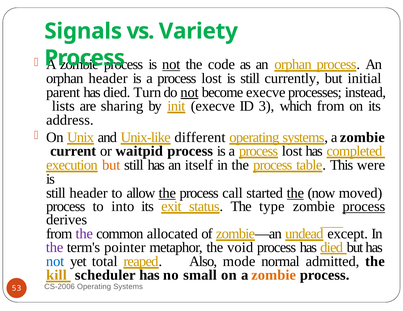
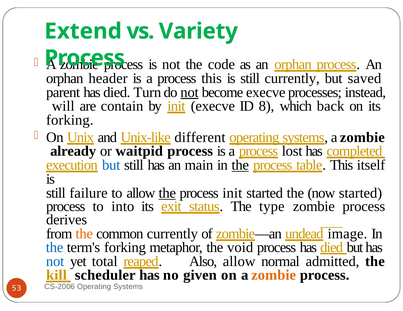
Signals: Signals -> Extend
not at (171, 65) underline: present -> none
lost at (212, 78): lost -> this
initial: initial -> saved
lists: lists -> will
sharing: sharing -> contain
3: 3 -> 8
which from: from -> back
address at (70, 120): address -> forking
current: current -> already
but at (111, 165) colour: orange -> blue
itself: itself -> main
the at (240, 165) underline: none -> present
were: were -> itself
still header: header -> failure
process call: call -> init
the at (295, 193) underline: present -> none
now moved: moved -> started
process at (364, 207) underline: present -> none
the at (84, 234) colour: purple -> orange
common allocated: allocated -> currently
except: except -> image
the at (55, 248) colour: purple -> blue
term's pointer: pointer -> forking
Also mode: mode -> allow
small: small -> given
